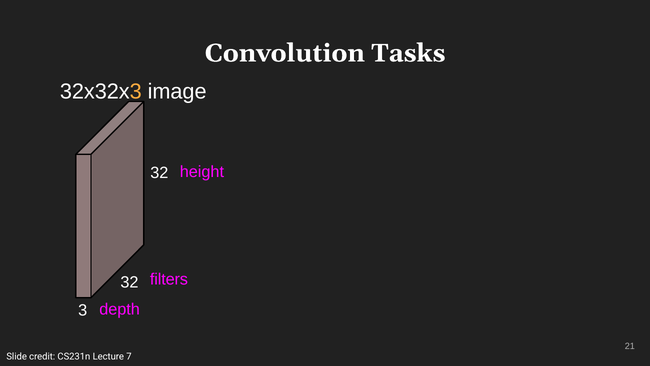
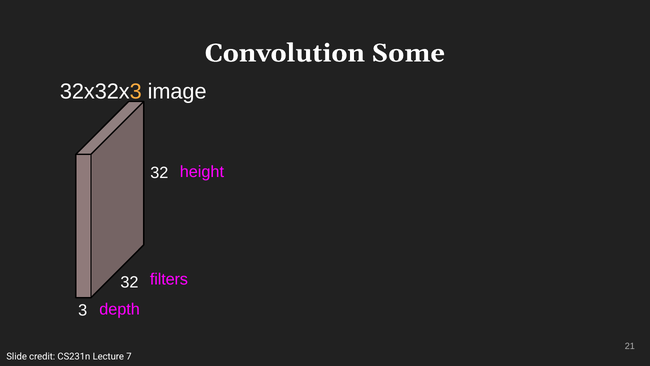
Tasks: Tasks -> Some
